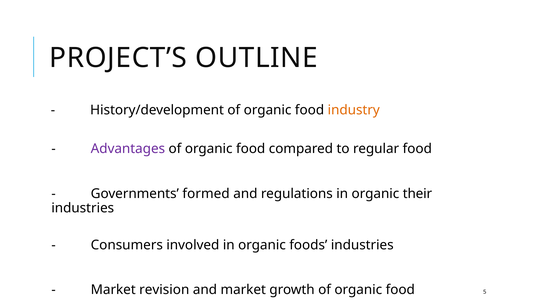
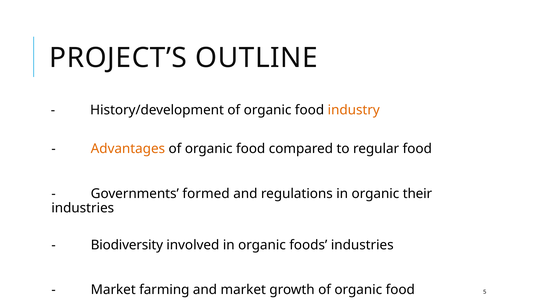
Advantages colour: purple -> orange
Consumers: Consumers -> Biodiversity
revision: revision -> farming
